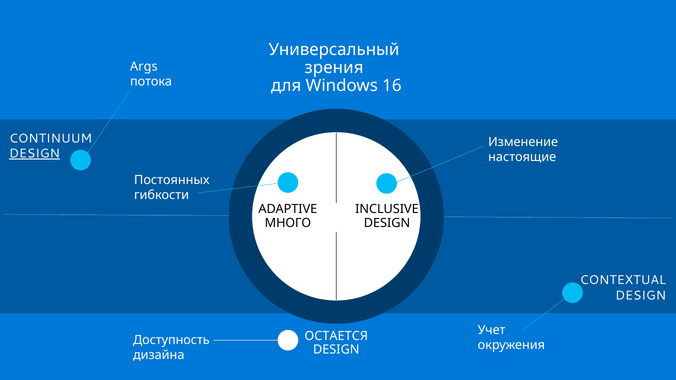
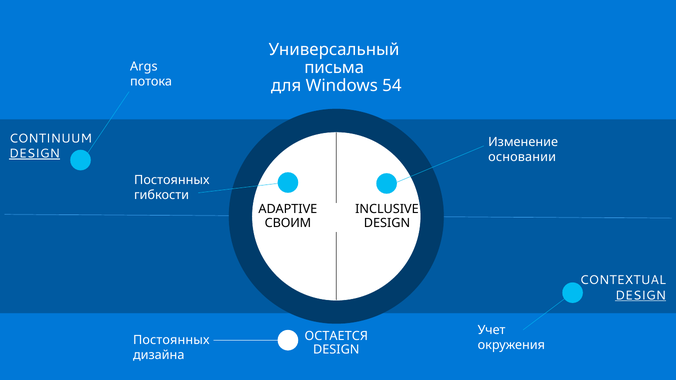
зрения: зрения -> письма
16: 16 -> 54
настоящие: настоящие -> основании
МНОГО: МНОГО -> СВОИМ
DESIGN at (641, 296) underline: none -> present
Доступность at (171, 340): Доступность -> Постоянных
